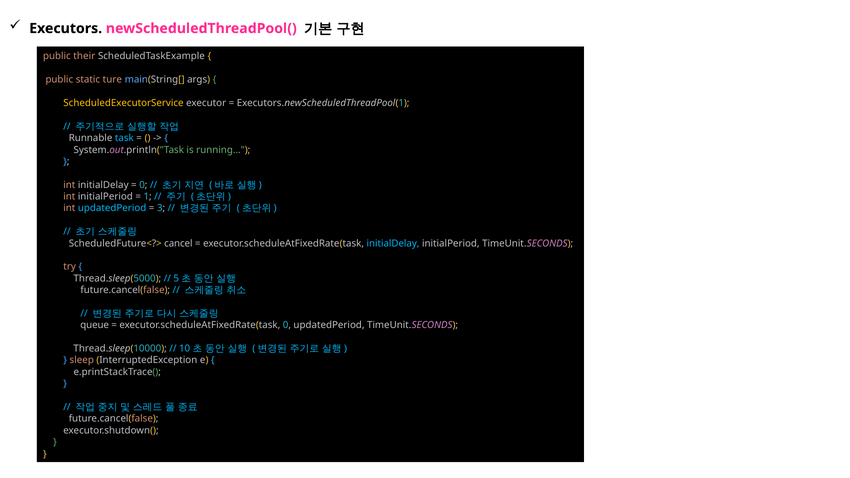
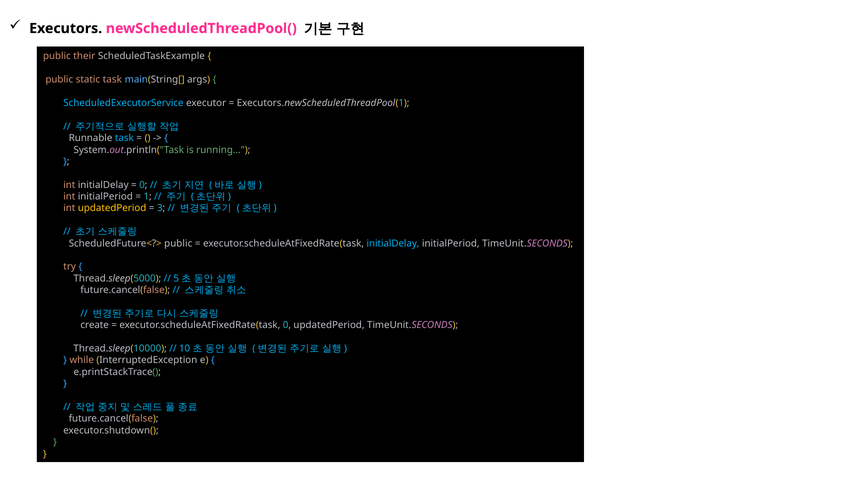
static ture: ture -> task
ScheduledExecutorService colour: yellow -> light blue
updatedPeriod at (112, 208) colour: light blue -> yellow
ScheduledFuture<?> cancel: cancel -> public
queue: queue -> create
sleep: sleep -> while
